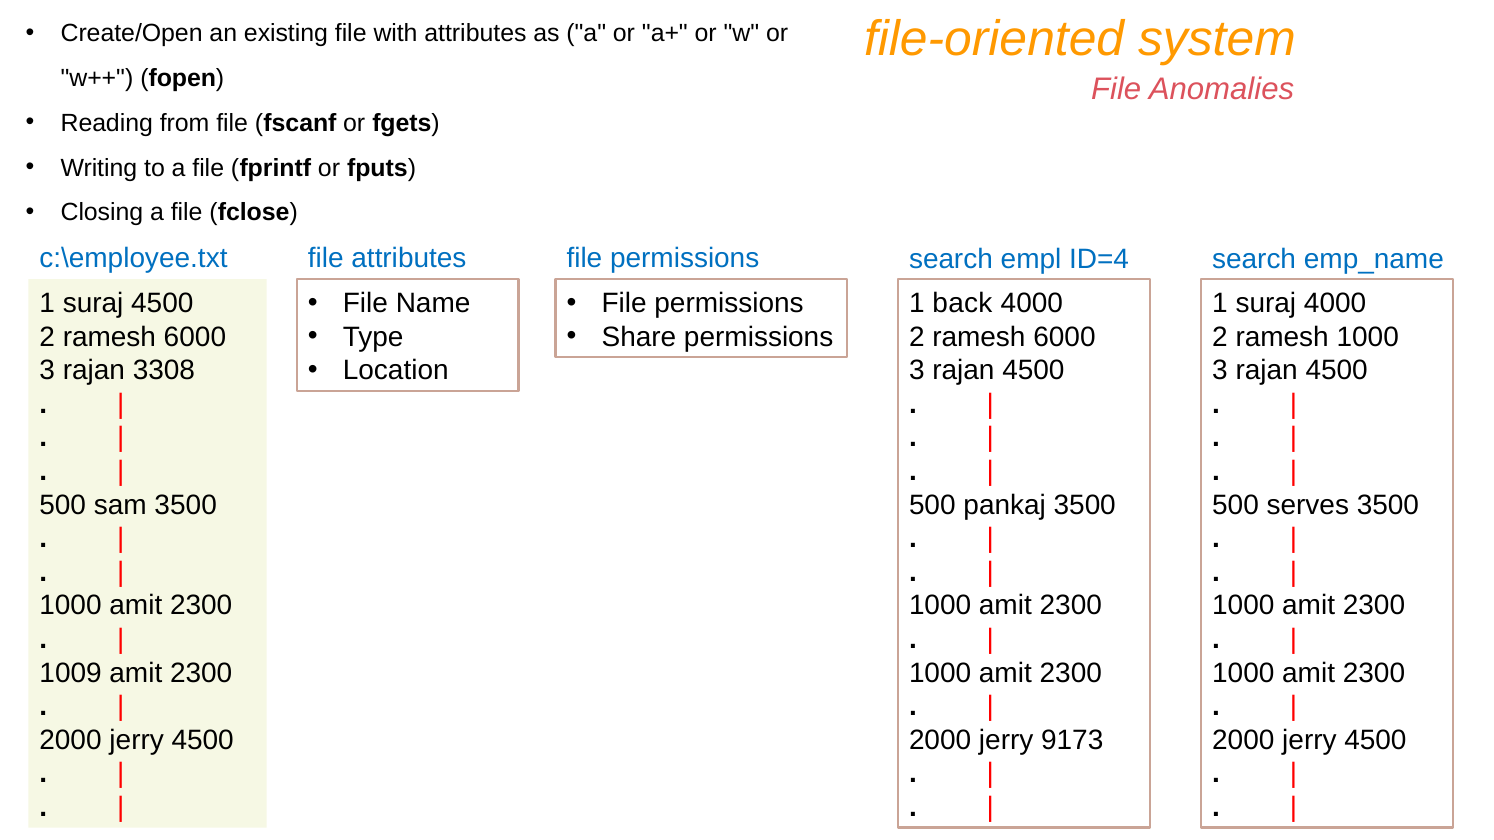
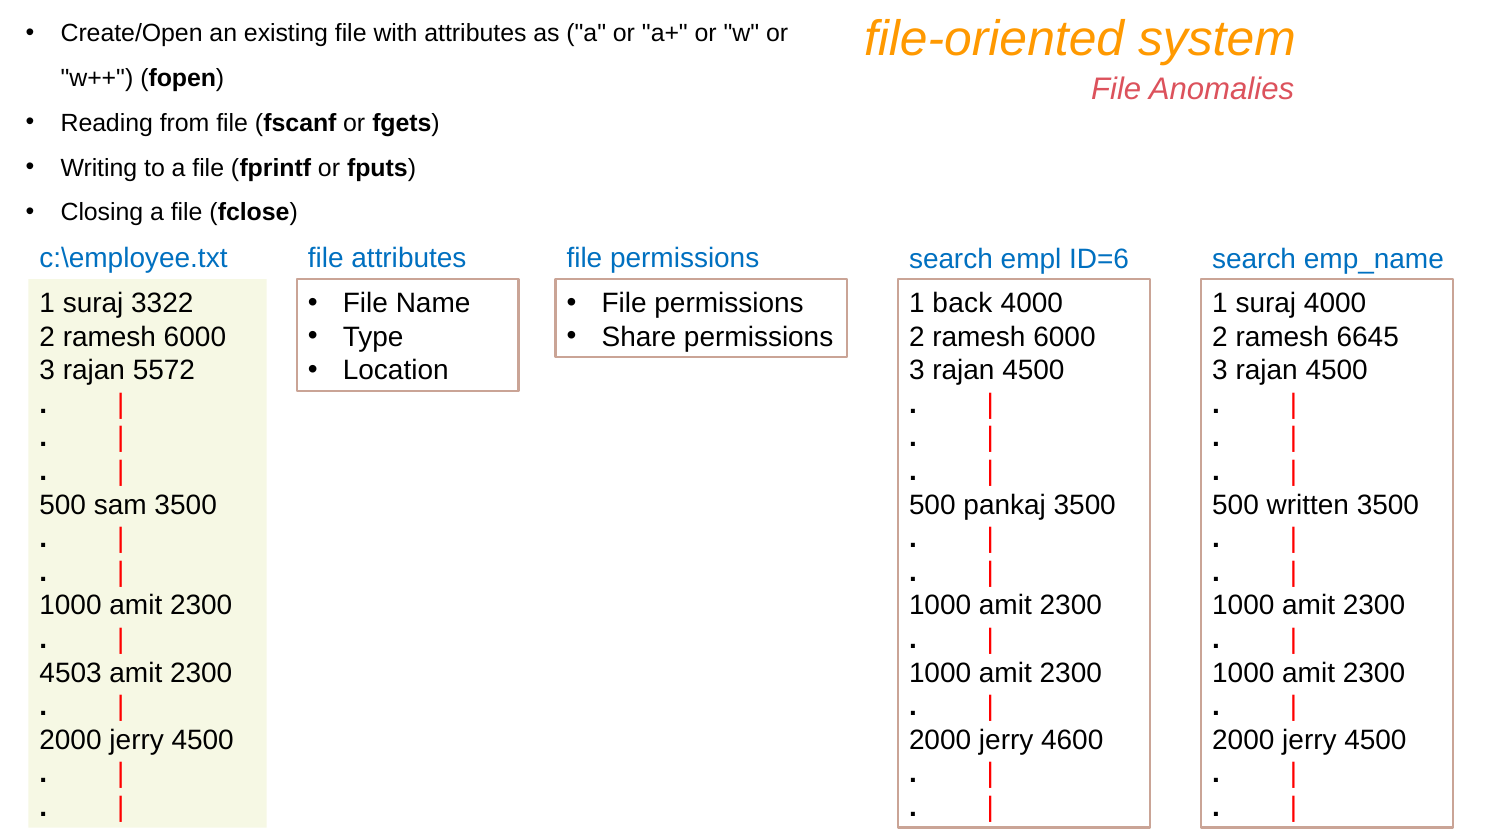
ID=4: ID=4 -> ID=6
suraj 4500: 4500 -> 3322
ramesh 1000: 1000 -> 6645
3308: 3308 -> 5572
serves: serves -> written
1009: 1009 -> 4503
9173: 9173 -> 4600
